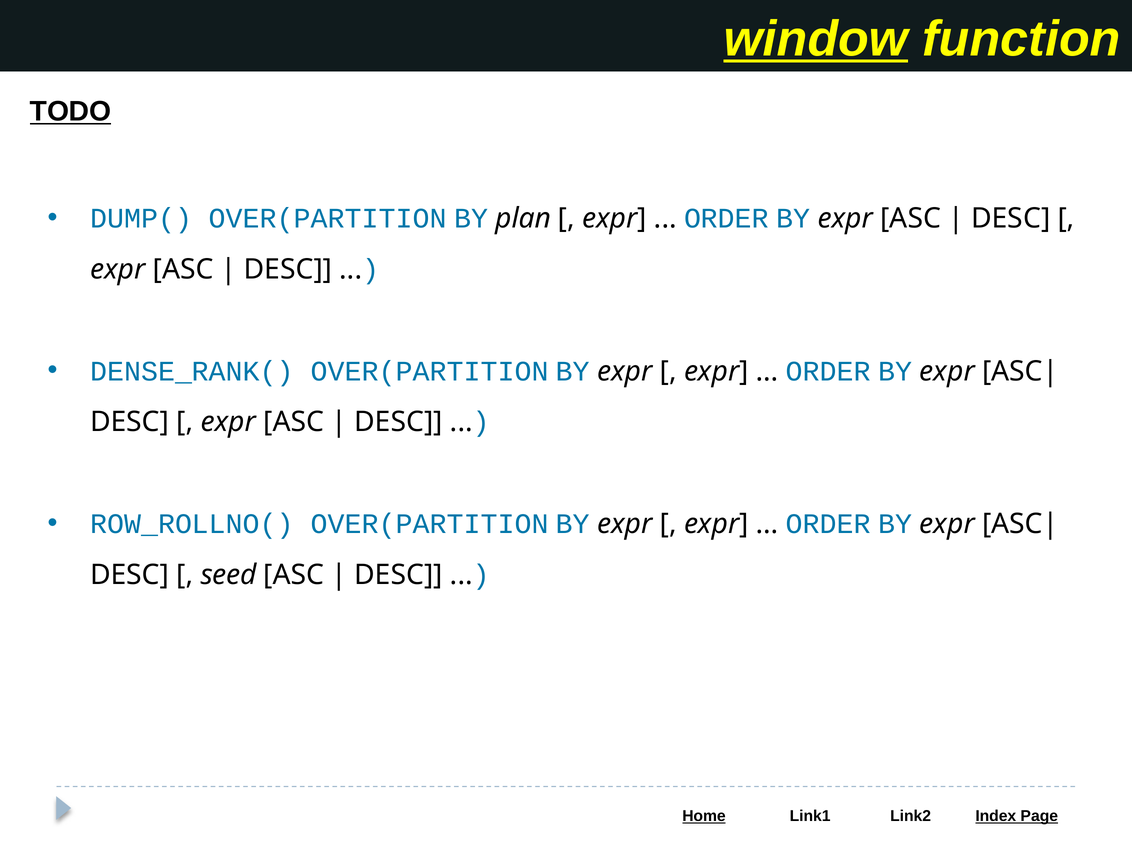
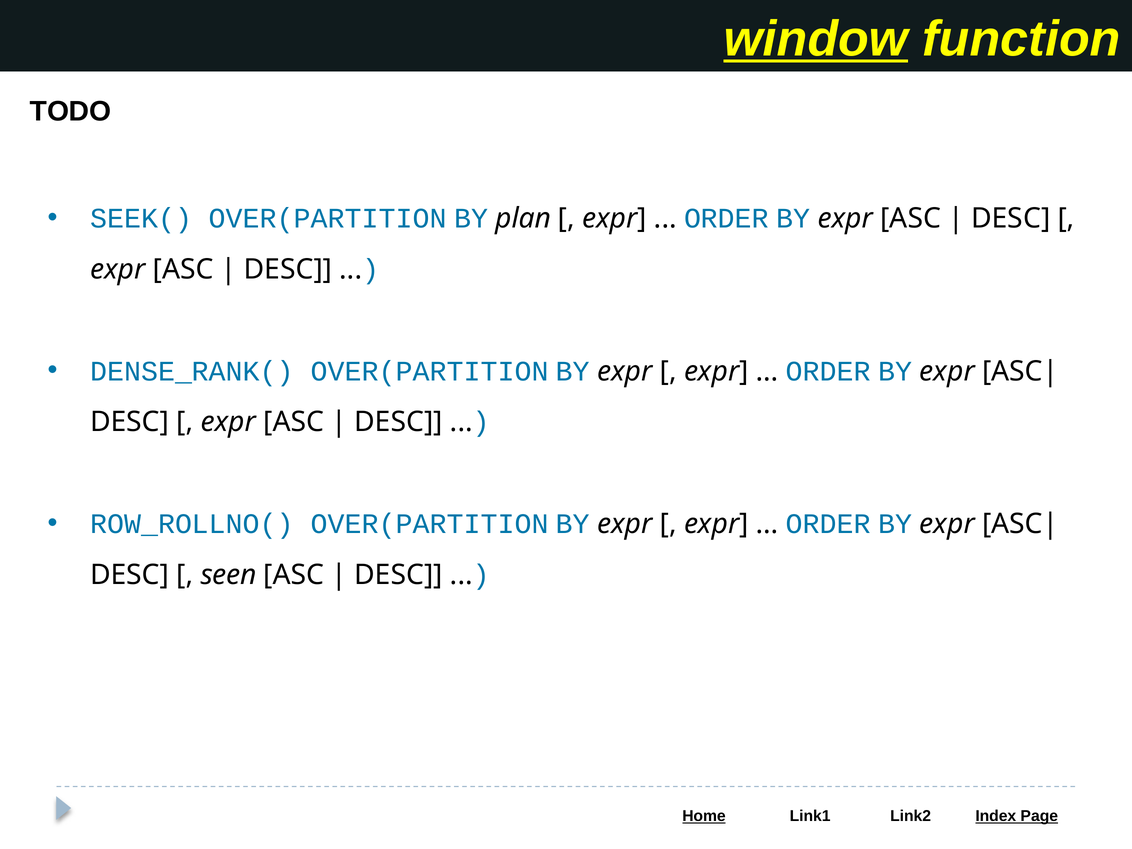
TODO underline: present -> none
DUMP(: DUMP( -> SEEK(
seed: seed -> seen
